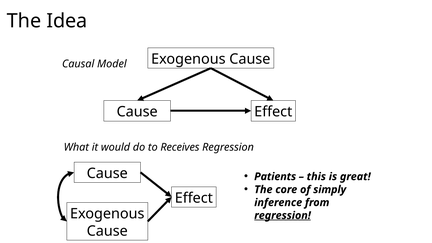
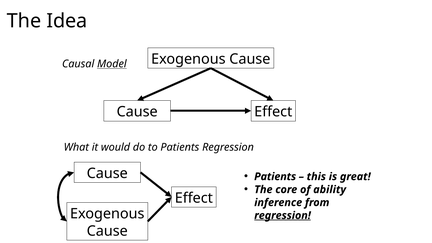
Model underline: none -> present
to Receives: Receives -> Patients
simply: simply -> ability
